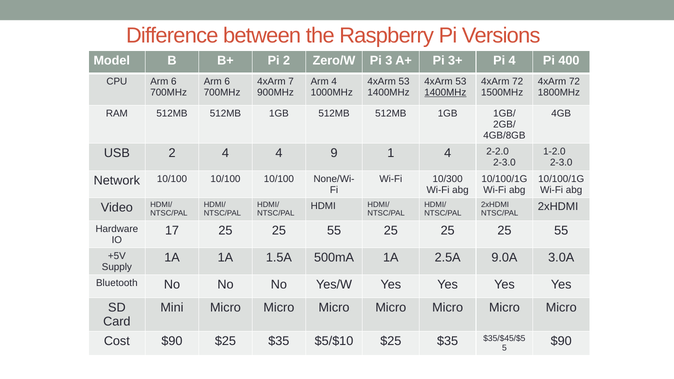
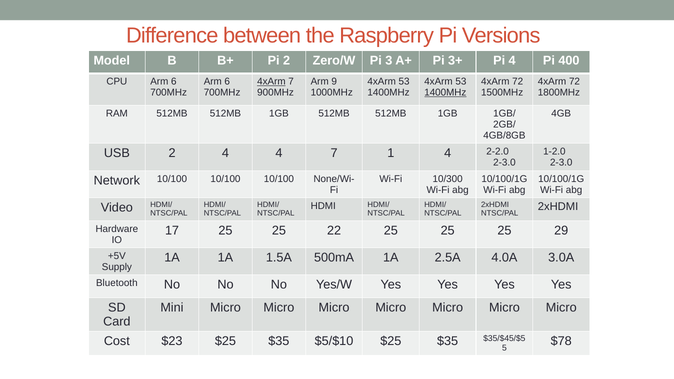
4xArm at (271, 82) underline: none -> present
Arm 4: 4 -> 9
4 9: 9 -> 7
17 25 25 55: 55 -> 22
25 25 25 55: 55 -> 29
9.0A: 9.0A -> 4.0A
Cost $90: $90 -> $23
$90 at (561, 341): $90 -> $78
